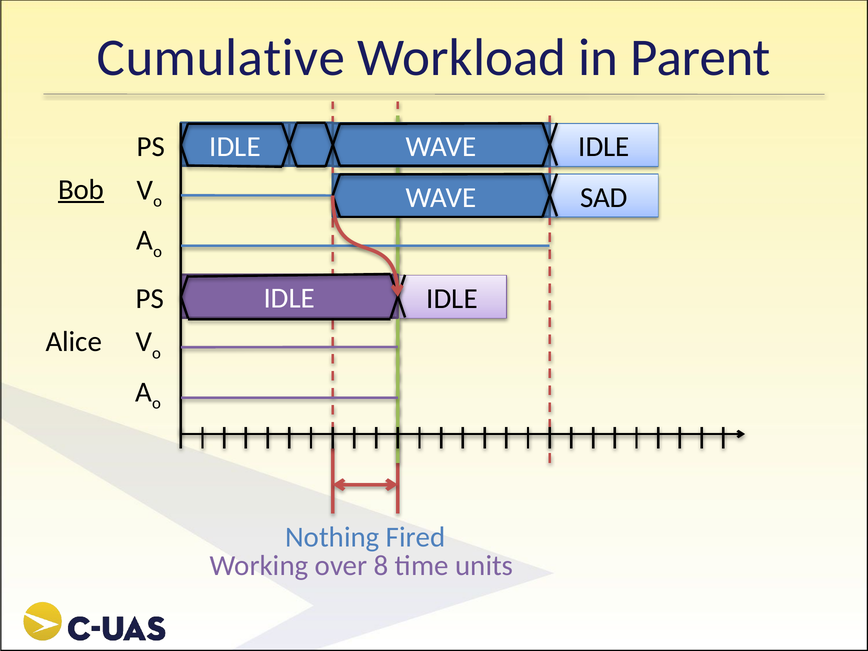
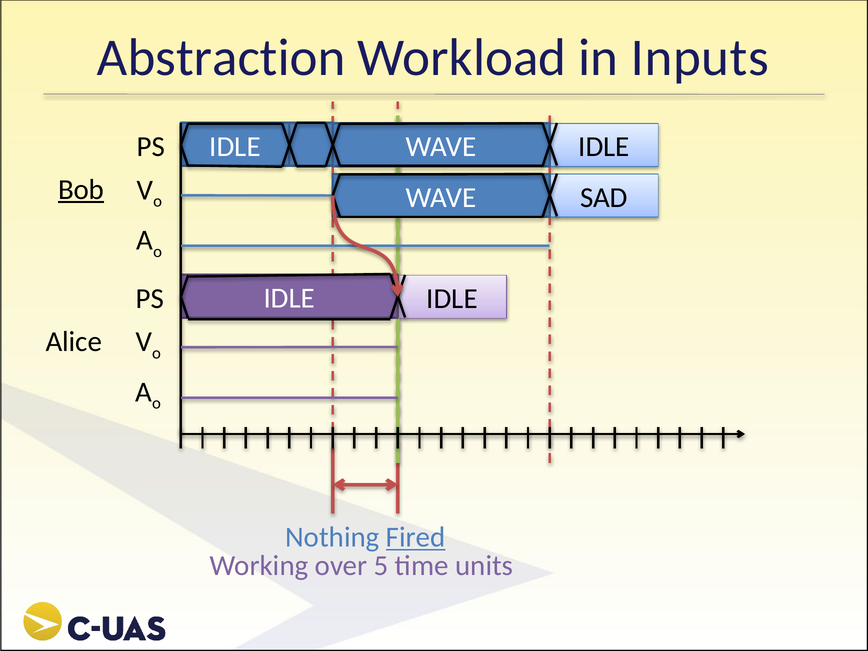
Cumulative: Cumulative -> Abstraction
Parent: Parent -> Inputs
Fired underline: none -> present
8: 8 -> 5
